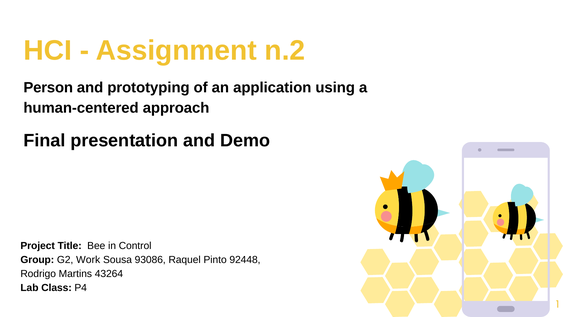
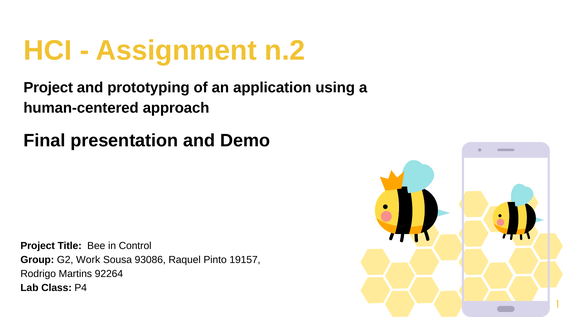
Person at (48, 87): Person -> Project
92448: 92448 -> 19157
43264: 43264 -> 92264
